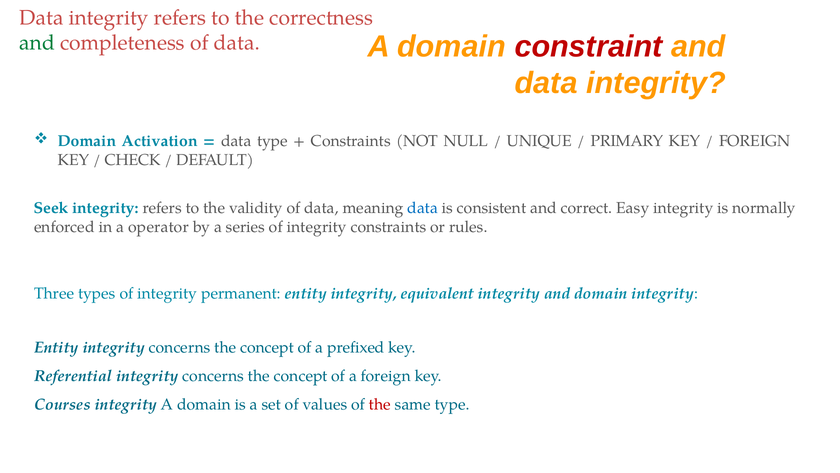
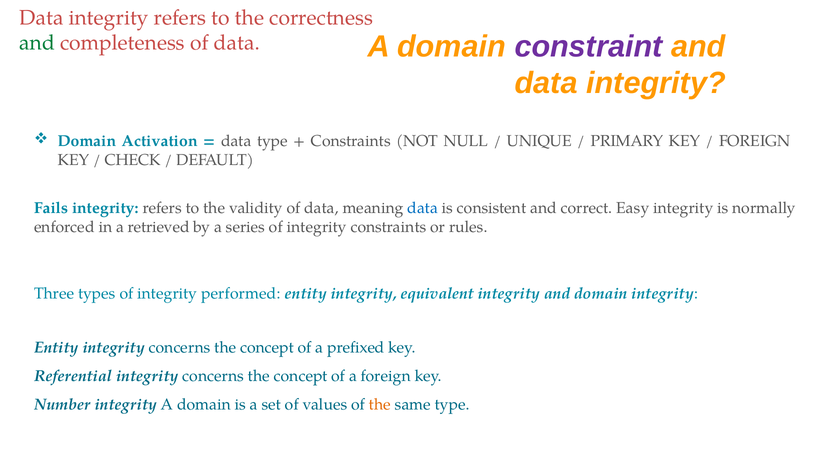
constraint colour: red -> purple
Seek: Seek -> Fails
operator: operator -> retrieved
permanent: permanent -> performed
Courses: Courses -> Number
the at (380, 404) colour: red -> orange
